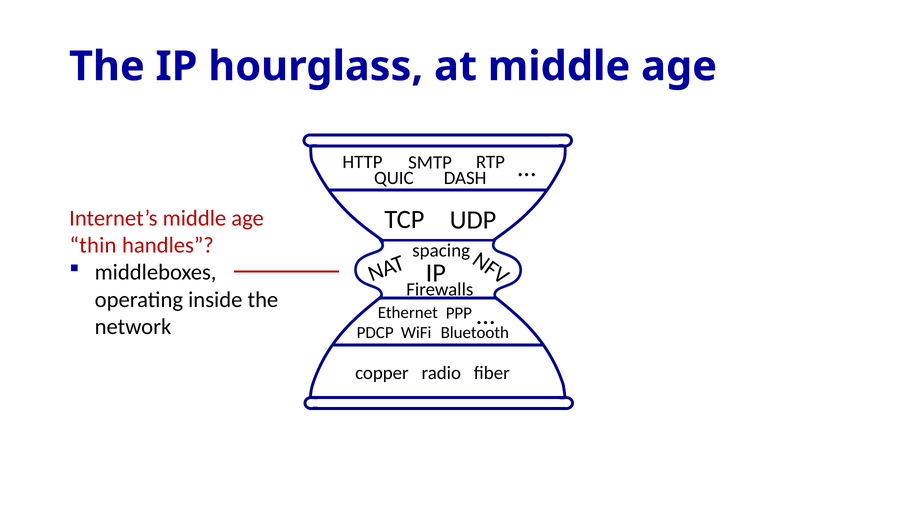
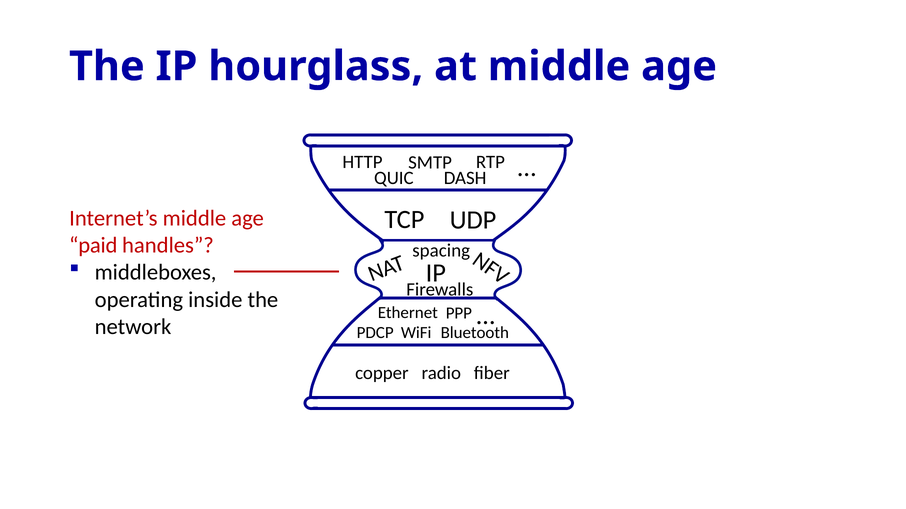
thin: thin -> paid
